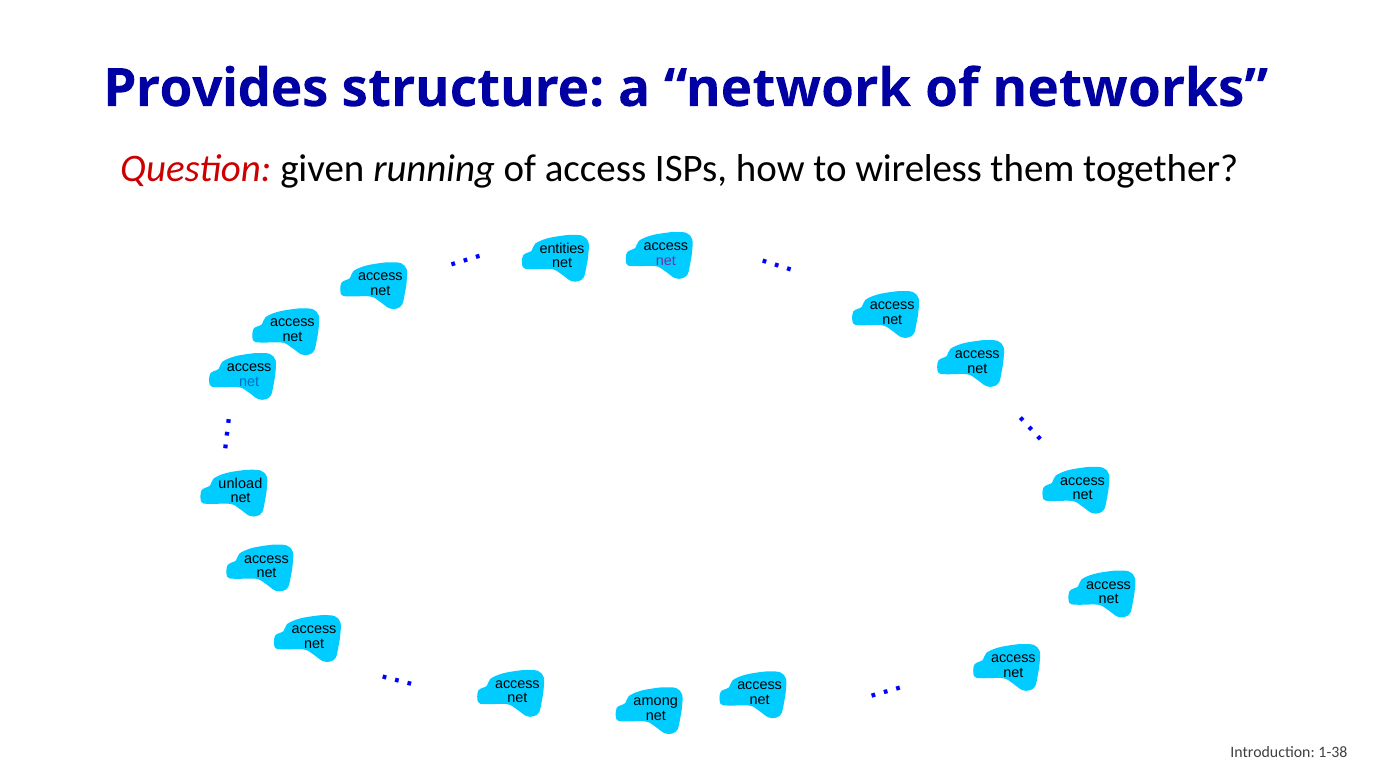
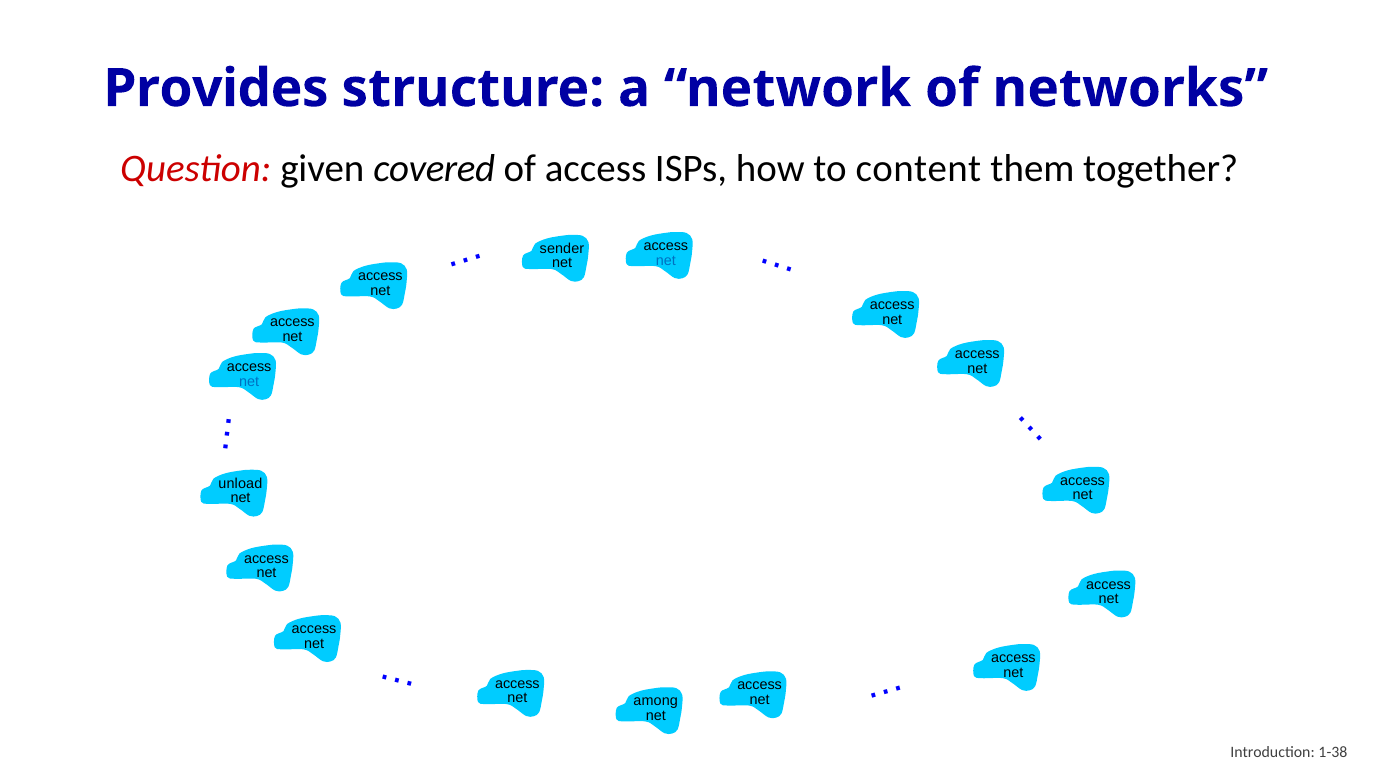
running: running -> covered
wireless: wireless -> content
entities: entities -> sender
net at (666, 260) colour: purple -> blue
